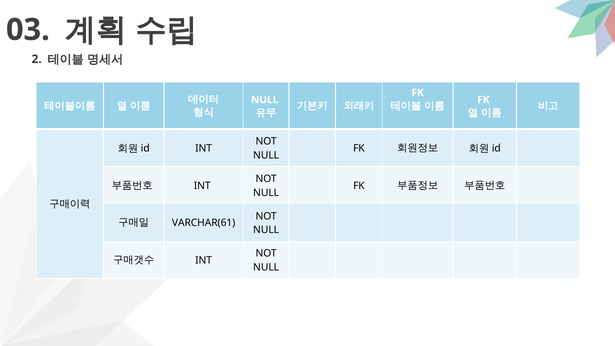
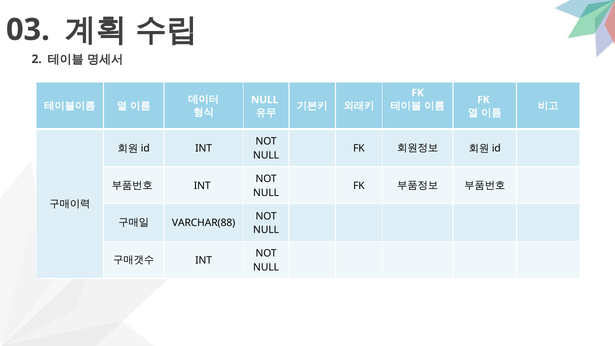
VARCHAR(61: VARCHAR(61 -> VARCHAR(88
